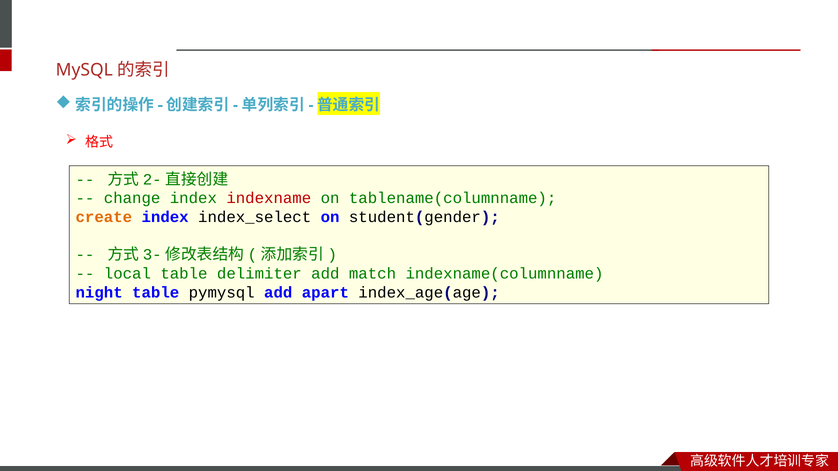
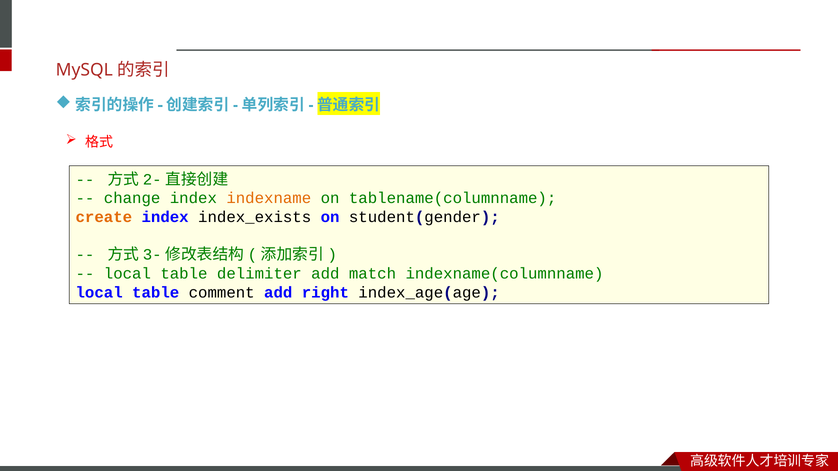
indexname colour: red -> orange
index_select: index_select -> index_exists
night at (99, 293): night -> local
pymysql: pymysql -> comment
apart: apart -> right
